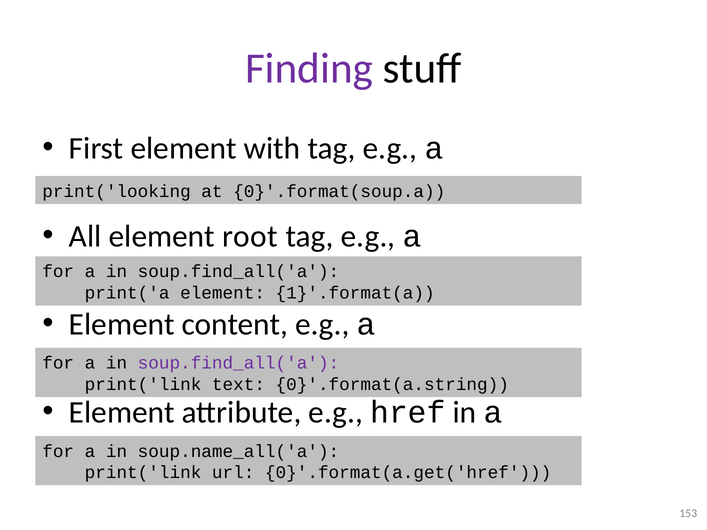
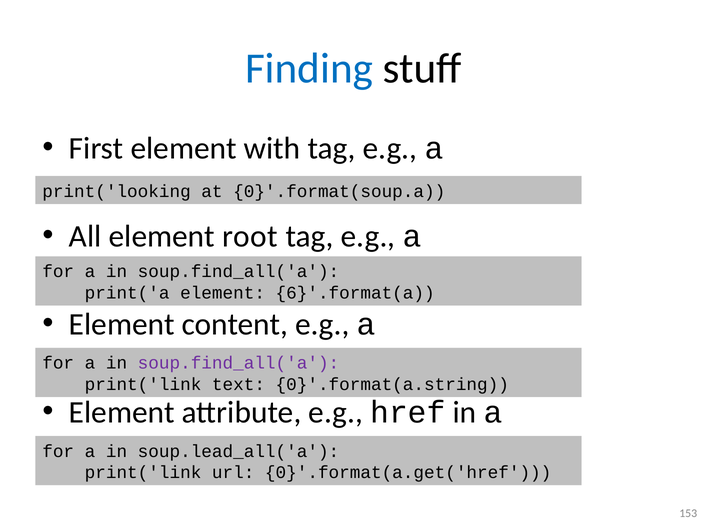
Finding colour: purple -> blue
1}'.format(a: 1}'.format(a -> 6}'.format(a
soup.name_all('a: soup.name_all('a -> soup.lead_all('a
